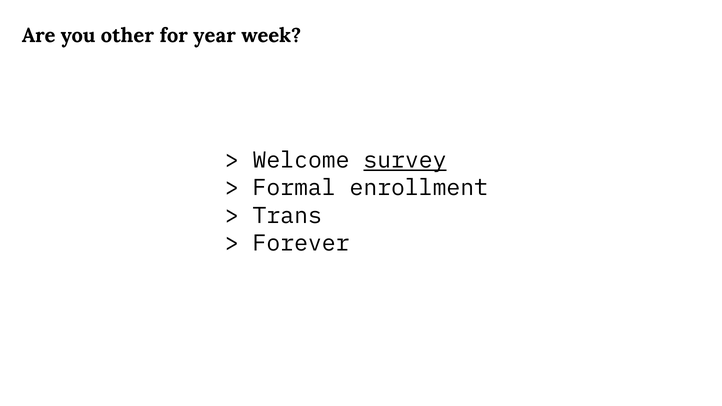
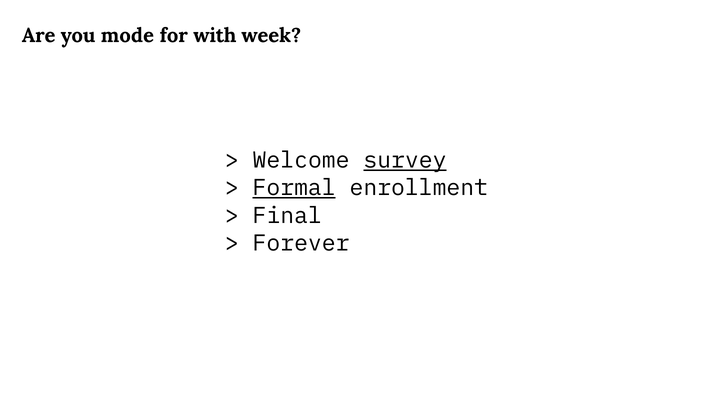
other: other -> mode
year: year -> with
Formal underline: none -> present
Trans: Trans -> Final
